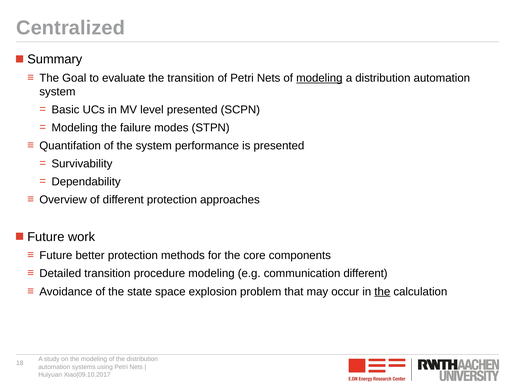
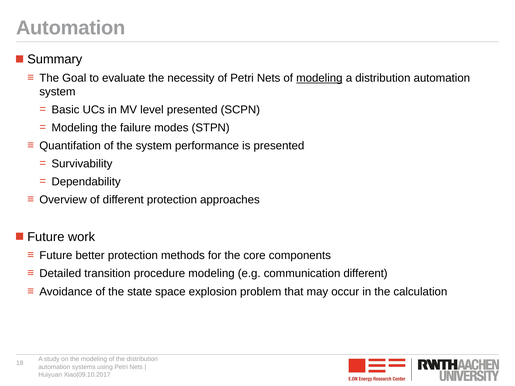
Centralized at (71, 28): Centralized -> Automation
the transition: transition -> necessity
the at (382, 292) underline: present -> none
